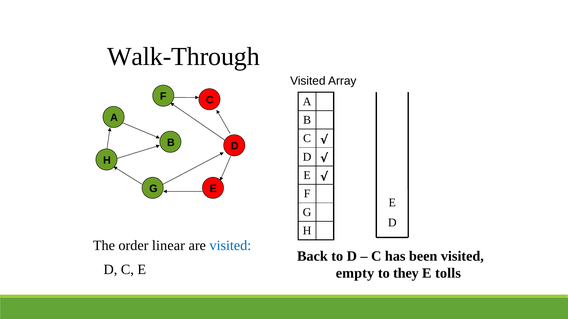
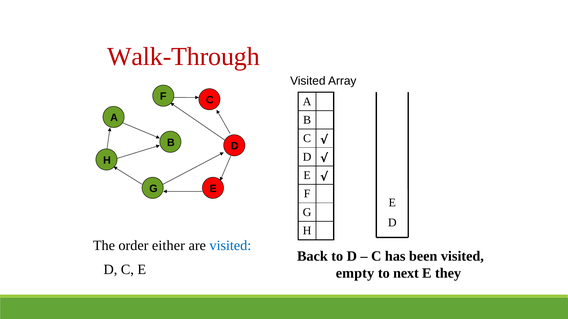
Walk-Through colour: black -> red
linear: linear -> either
they: they -> next
tolls: tolls -> they
